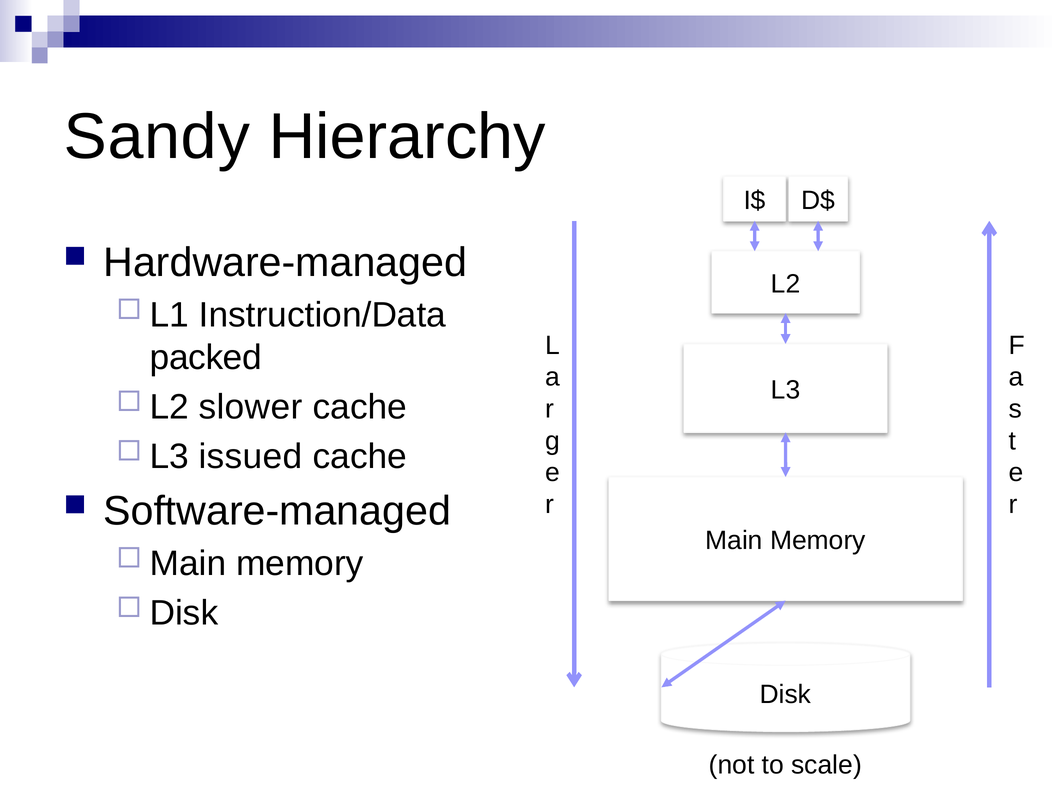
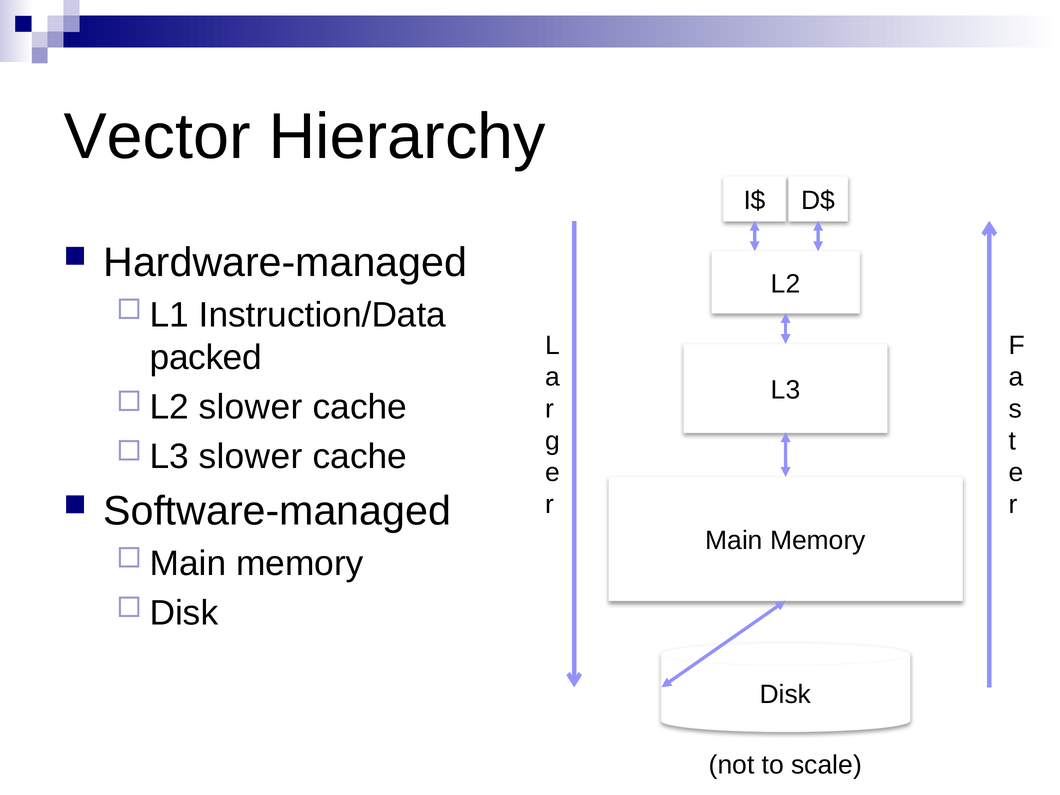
Sandy: Sandy -> Vector
L3 issued: issued -> slower
